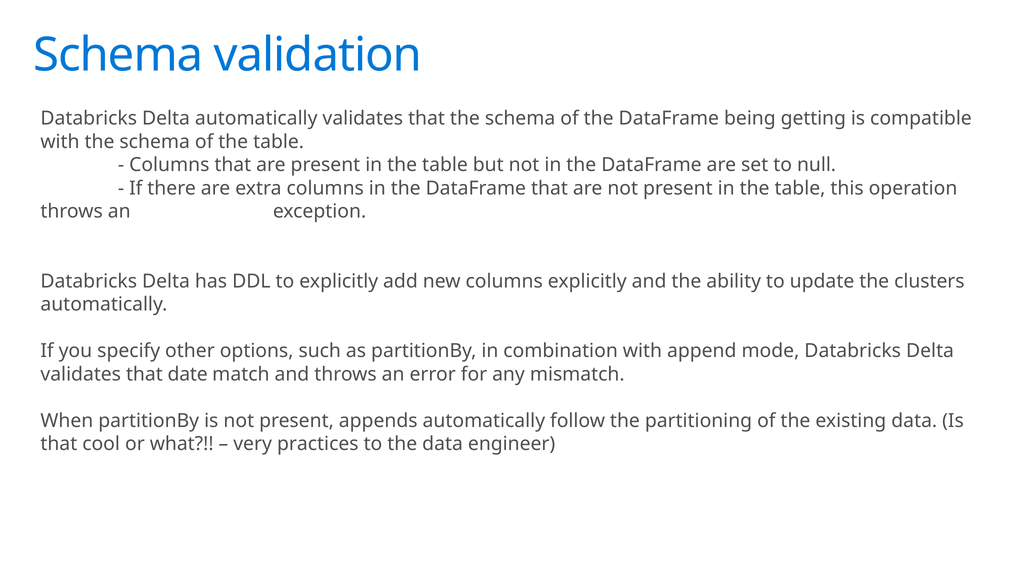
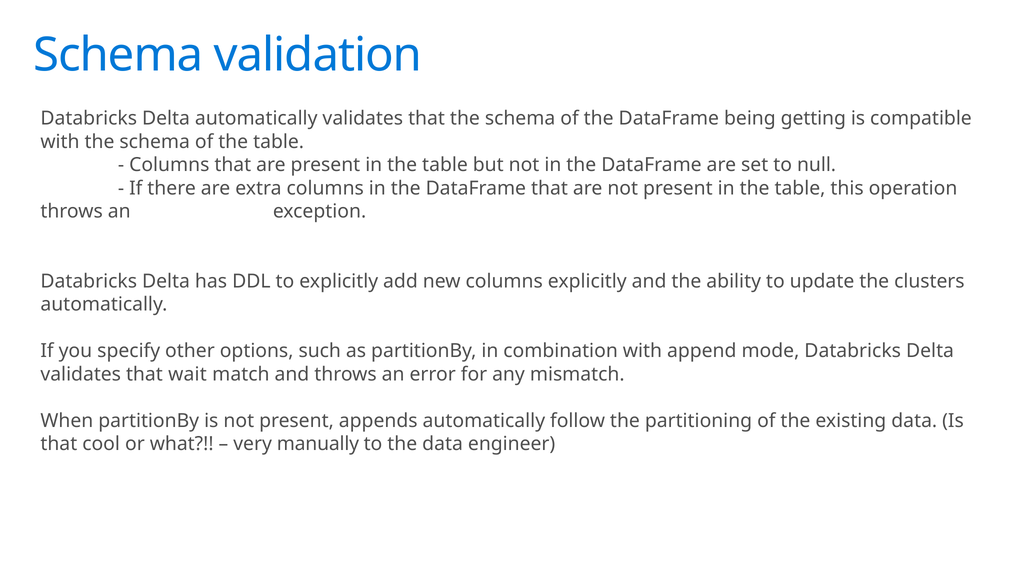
date: date -> wait
practices: practices -> manually
